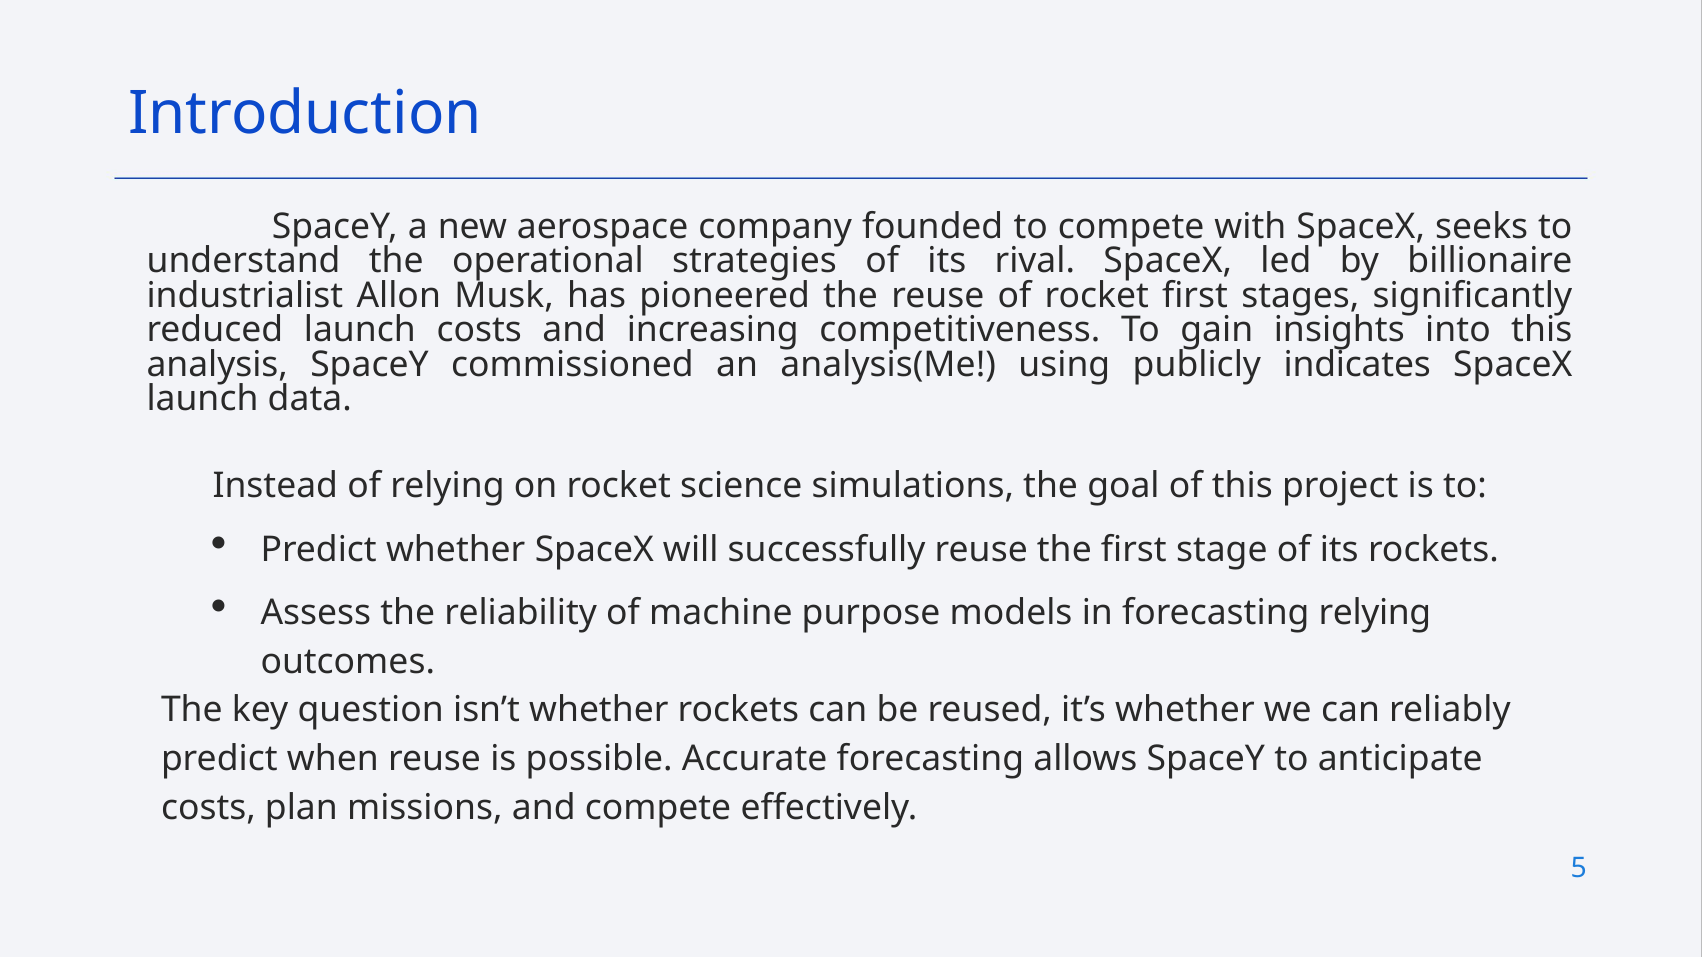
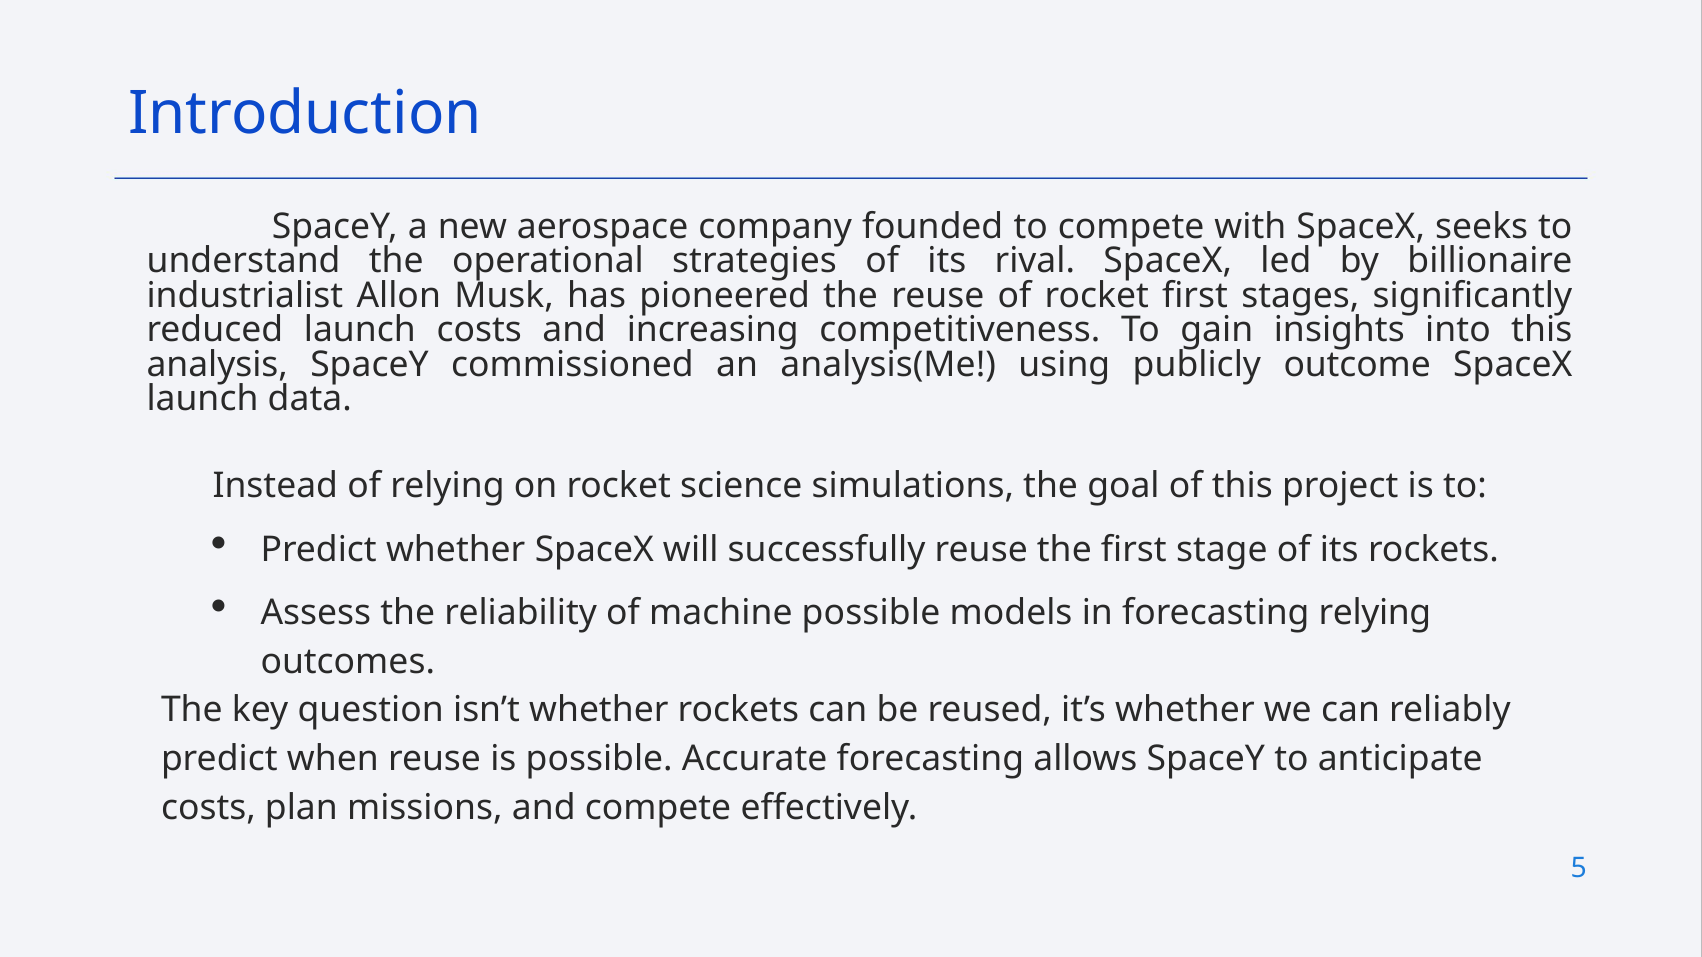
indicates: indicates -> outcome
machine purpose: purpose -> possible
